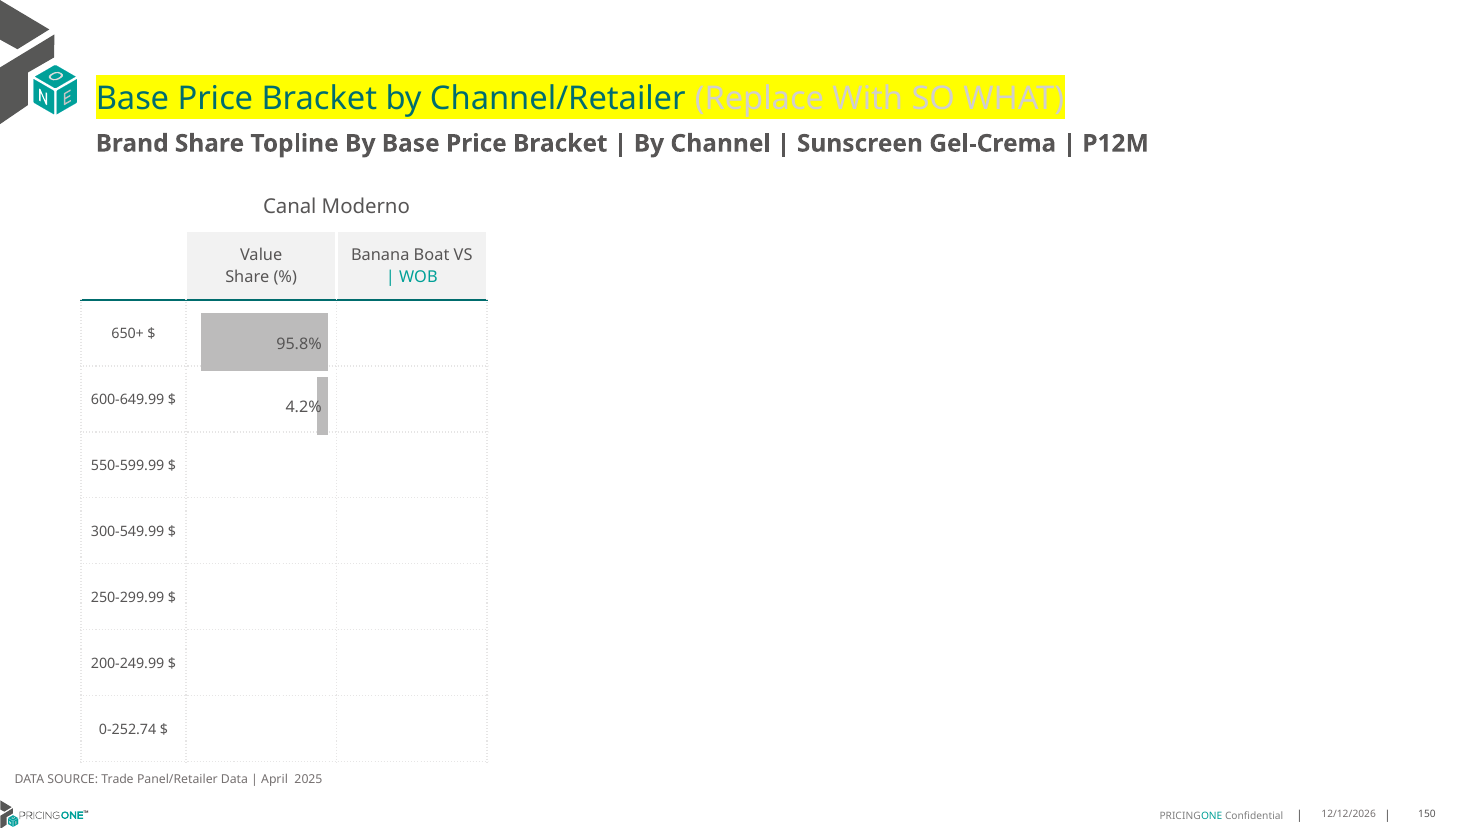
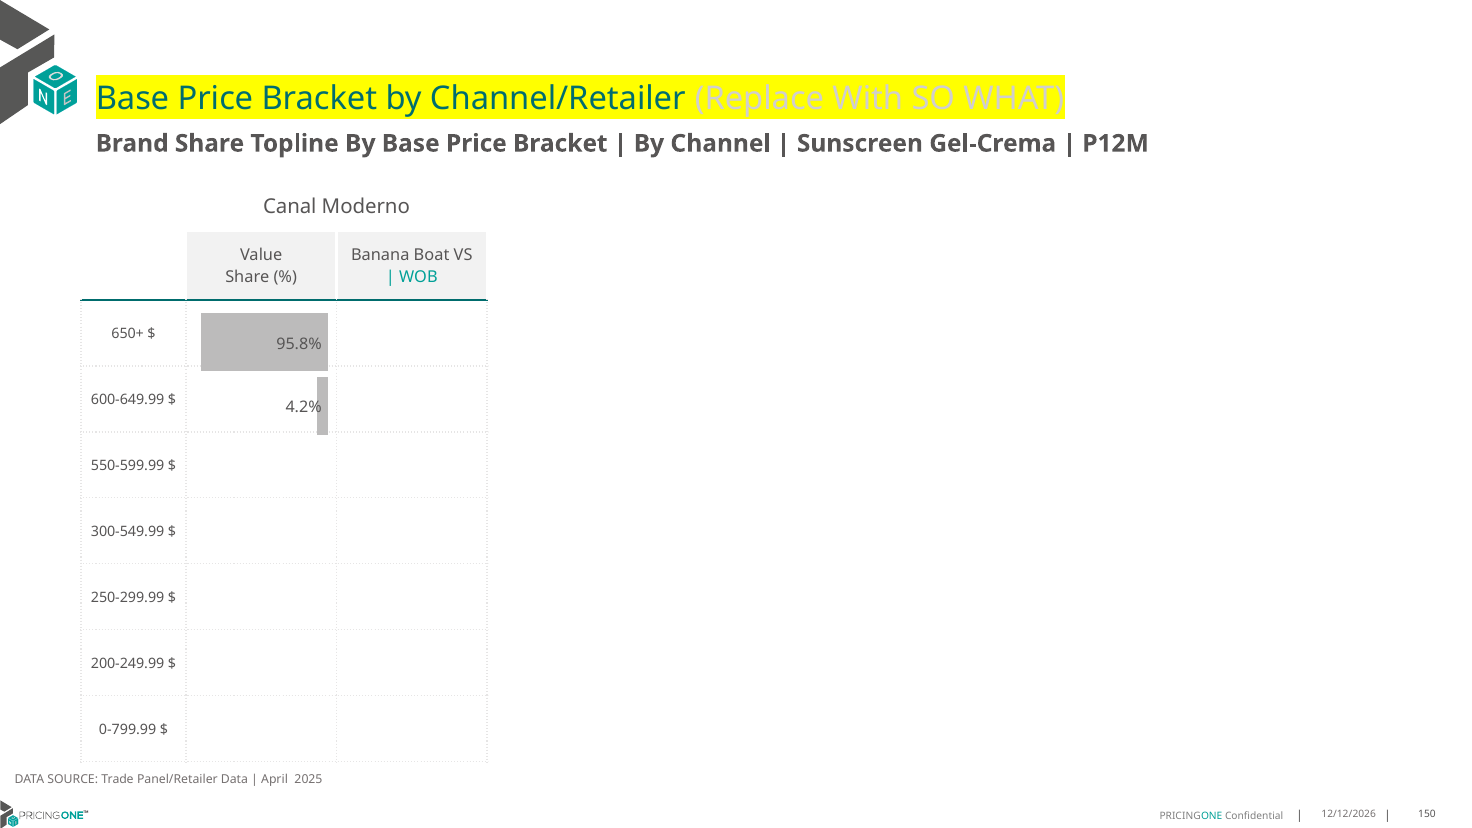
0-252.74: 0-252.74 -> 0-799.99
